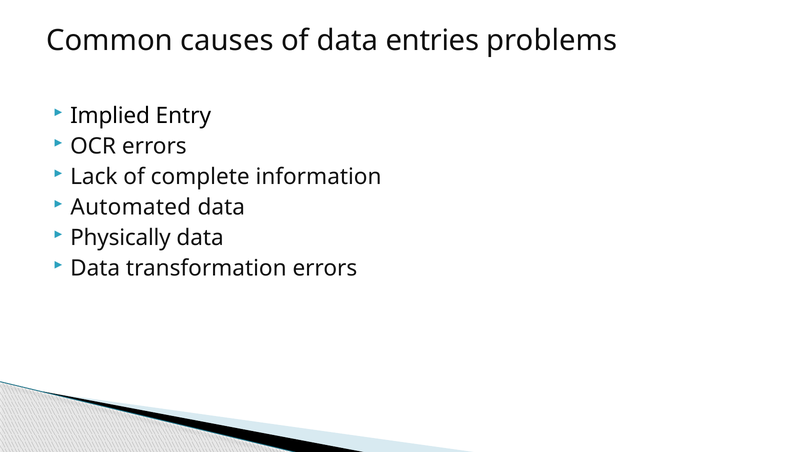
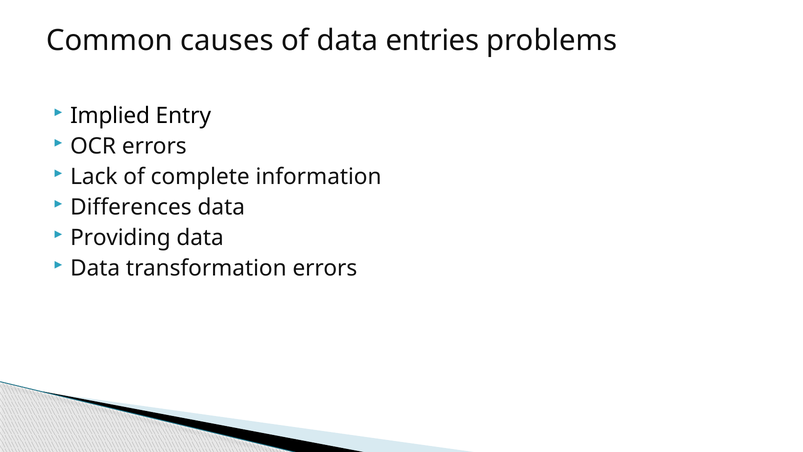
Automated: Automated -> Differences
Physically: Physically -> Providing
